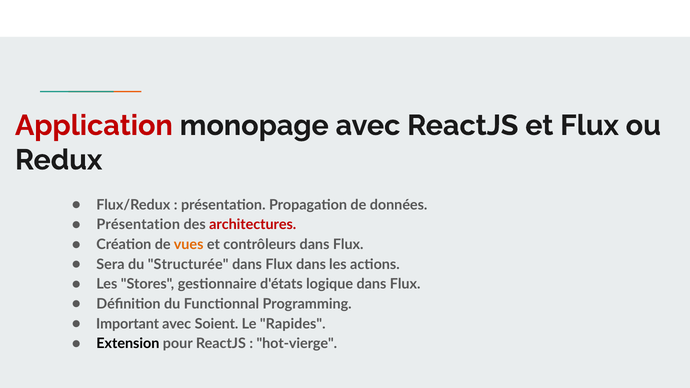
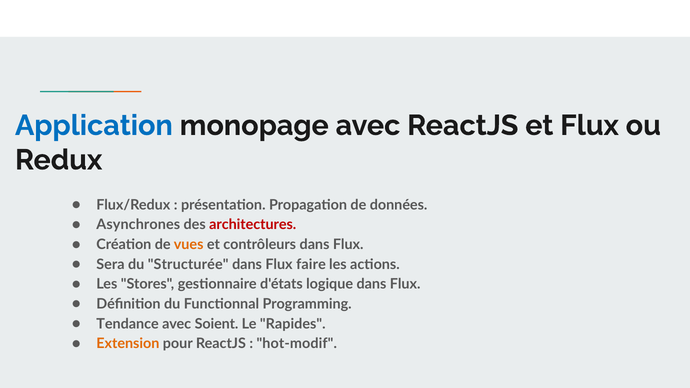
Application colour: red -> blue
Présentation at (138, 225): Présentation -> Asynchrones
Flux dans: dans -> faire
Important: Important -> Tendance
Extension colour: black -> orange
hot-vierge: hot-vierge -> hot-modif
